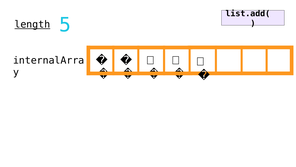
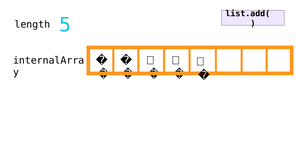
length underline: present -> none
